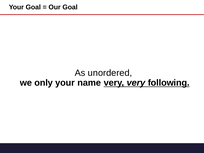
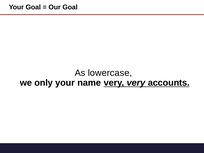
unordered: unordered -> lowercase
following: following -> accounts
